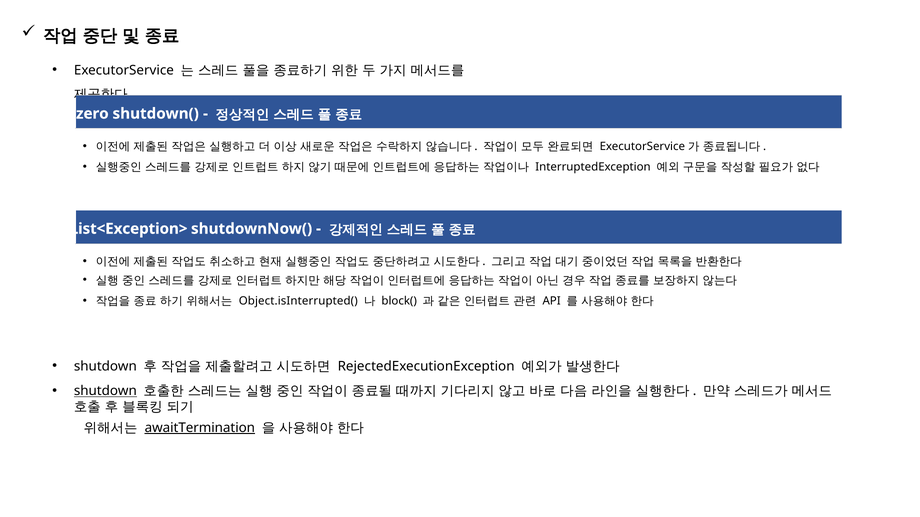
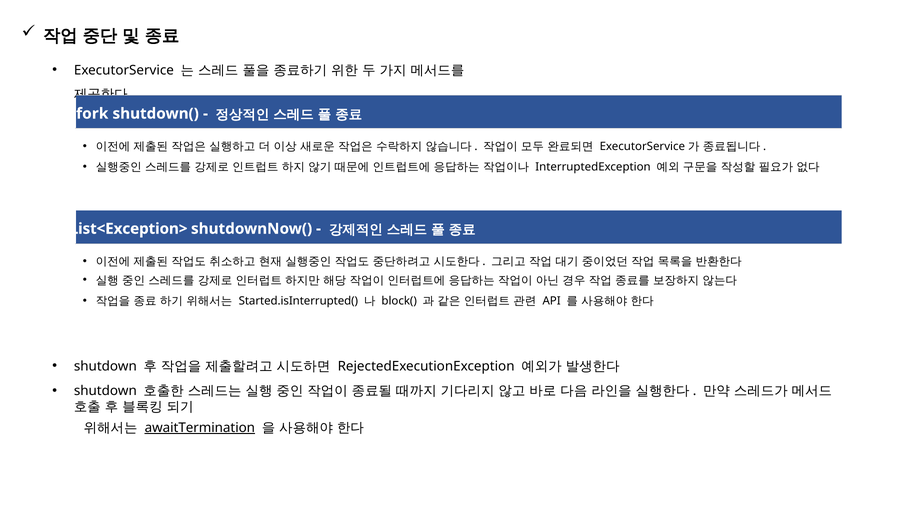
zero: zero -> fork
Object.isInterrupted(: Object.isInterrupted( -> Started.isInterrupted(
shutdown at (105, 391) underline: present -> none
